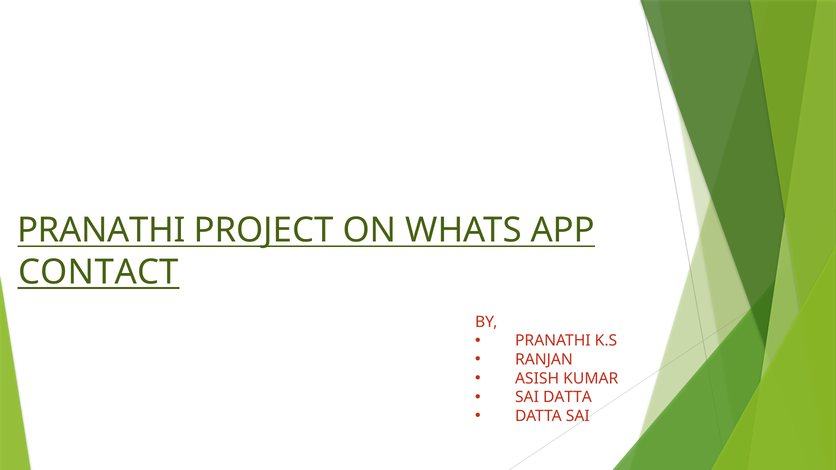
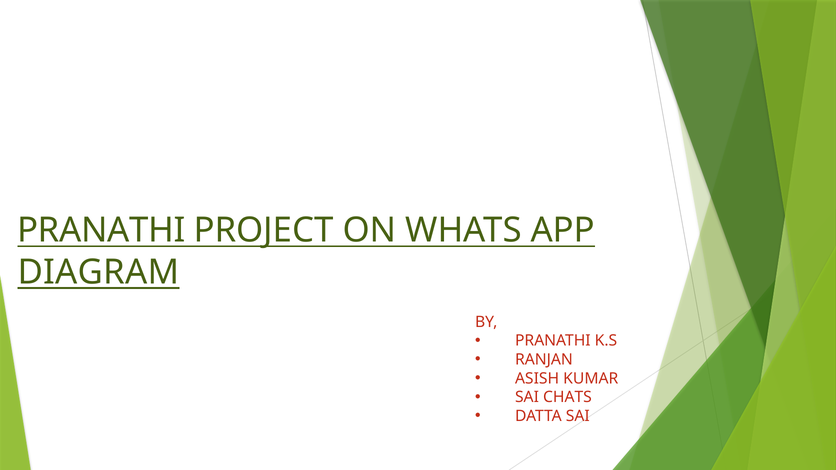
CONTACT: CONTACT -> DIAGRAM
SAI DATTA: DATTA -> CHATS
